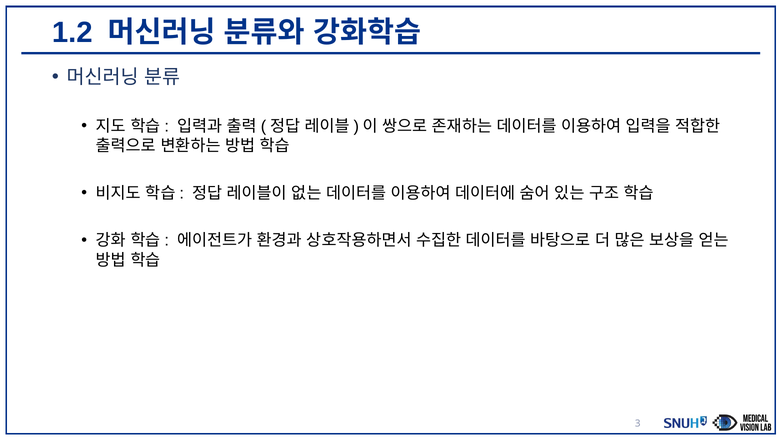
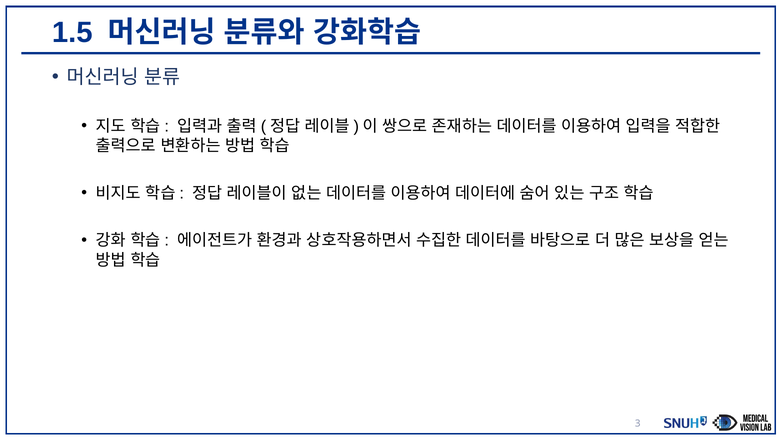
1.2: 1.2 -> 1.5
